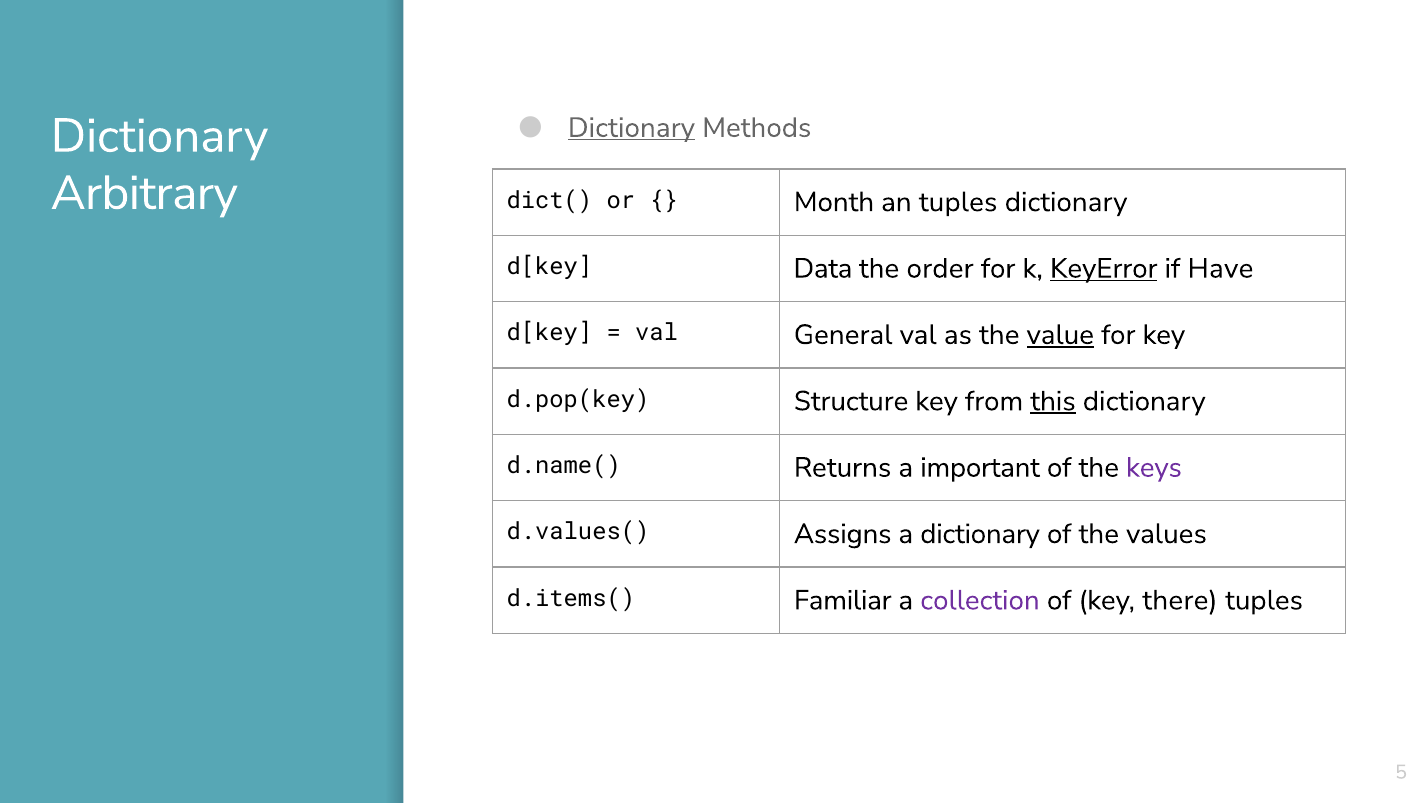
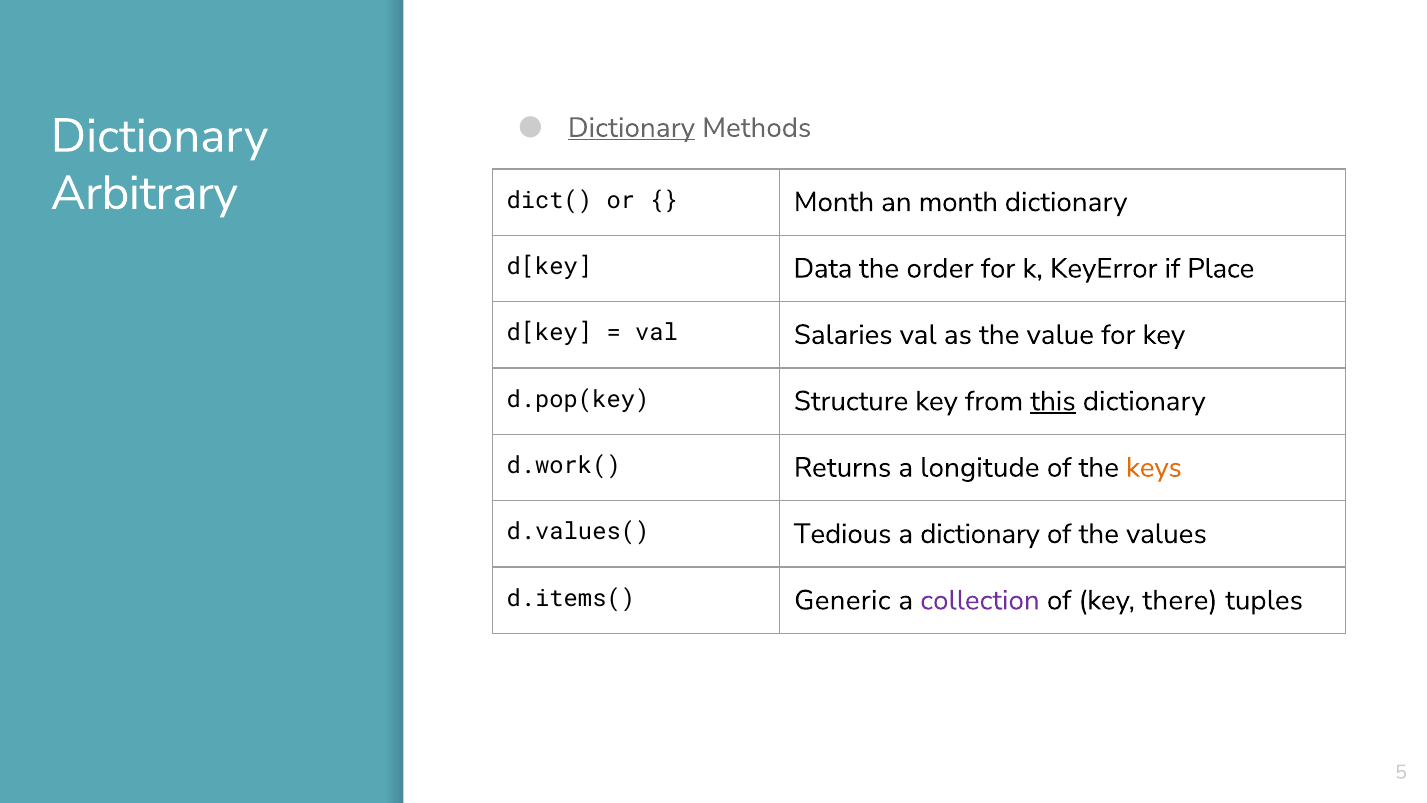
an tuples: tuples -> month
KeyError underline: present -> none
Have: Have -> Place
General: General -> Salaries
value underline: present -> none
d.name(: d.name( -> d.work(
important: important -> longitude
keys colour: purple -> orange
Assigns: Assigns -> Tedious
Familiar: Familiar -> Generic
